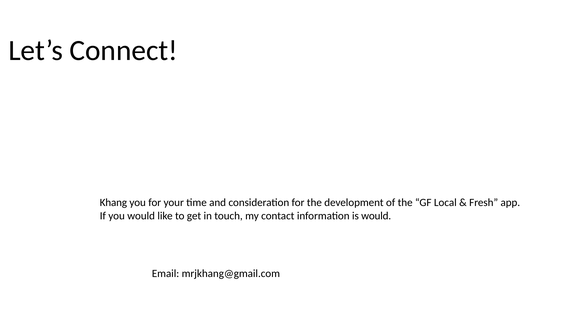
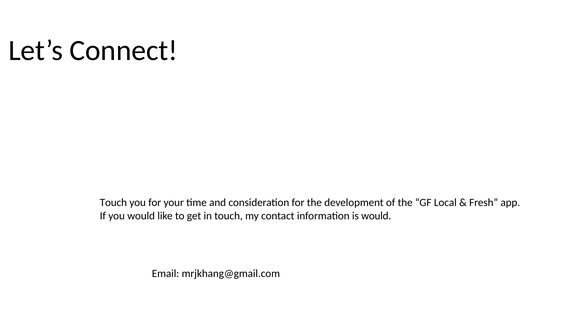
Khang at (113, 203): Khang -> Touch
